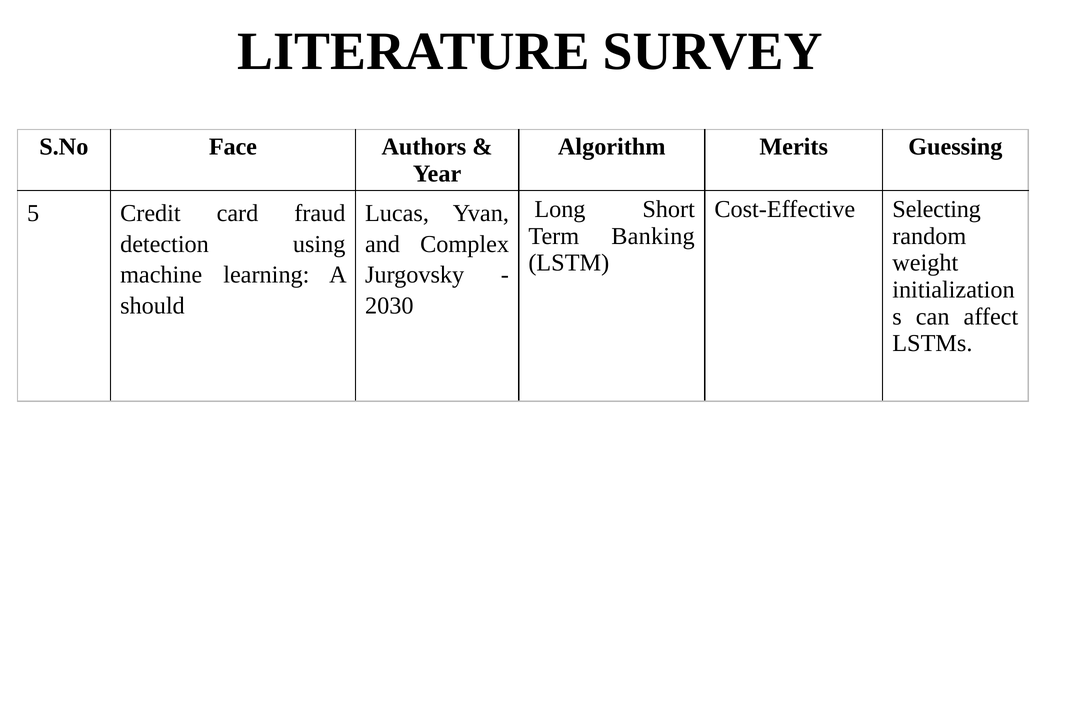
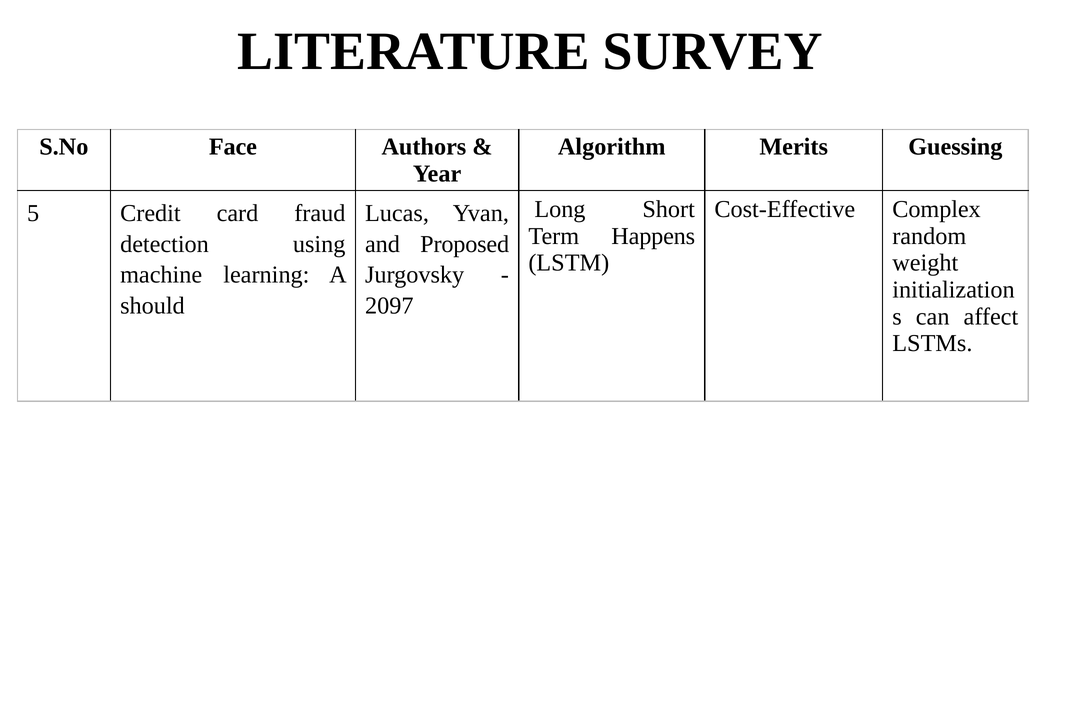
Selecting: Selecting -> Complex
Banking: Banking -> Happens
Complex: Complex -> Proposed
2030: 2030 -> 2097
